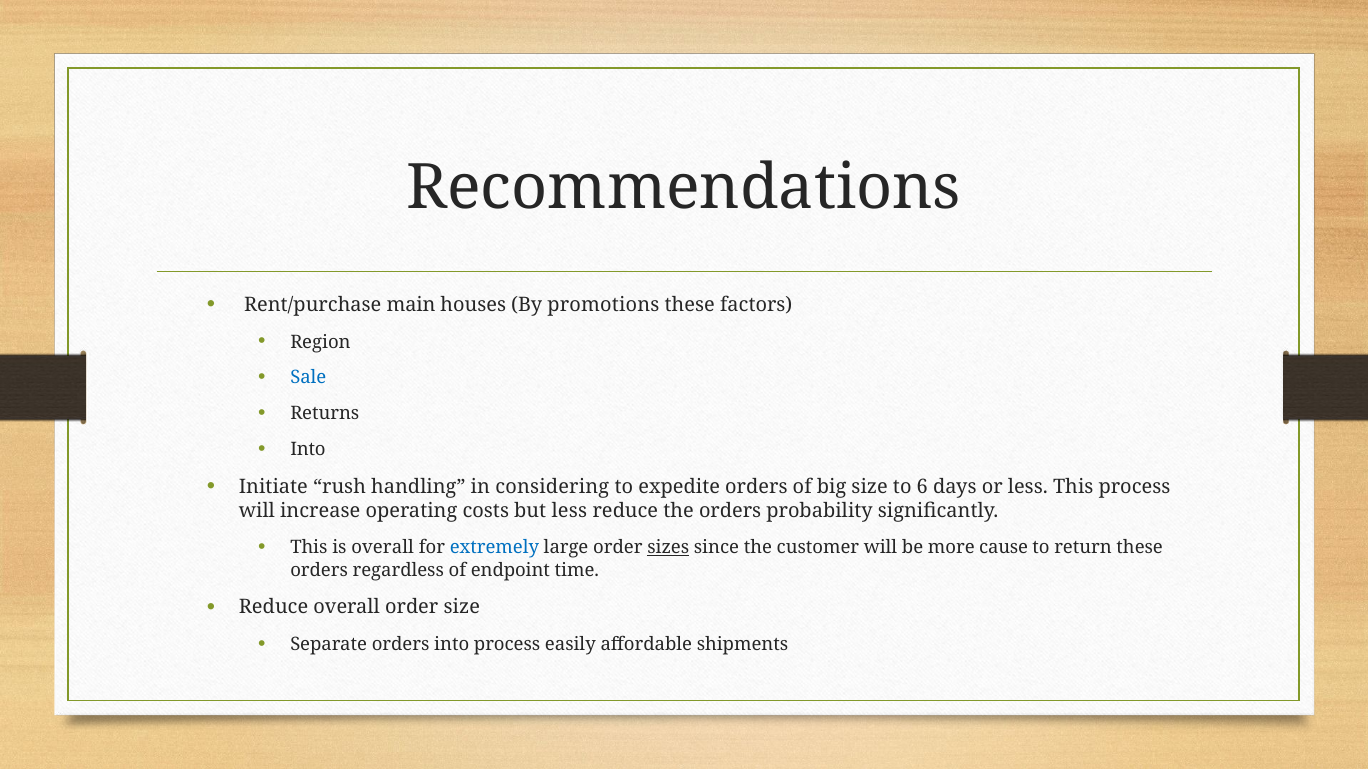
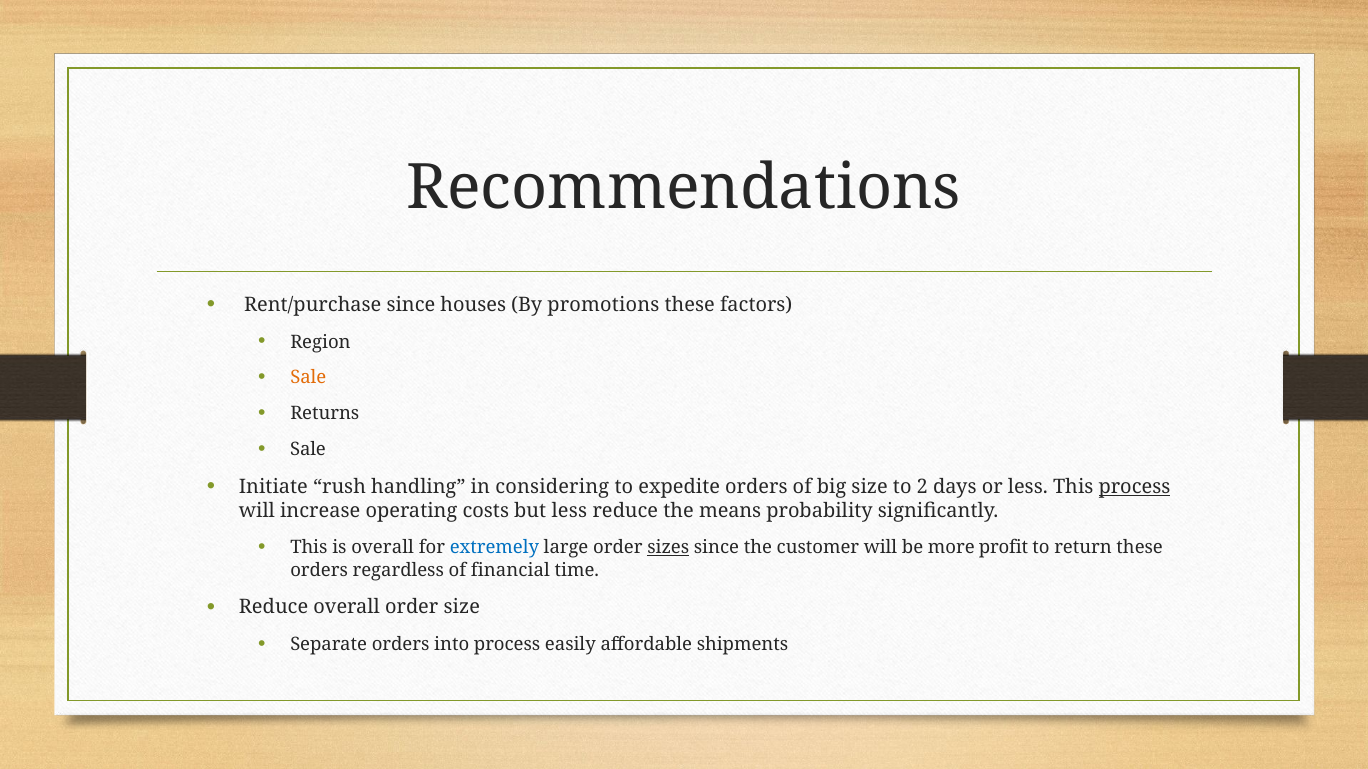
Rent/purchase main: main -> since
Sale at (308, 378) colour: blue -> orange
Into at (308, 450): Into -> Sale
6: 6 -> 2
process at (1134, 487) underline: none -> present
the orders: orders -> means
cause: cause -> profit
endpoint: endpoint -> financial
